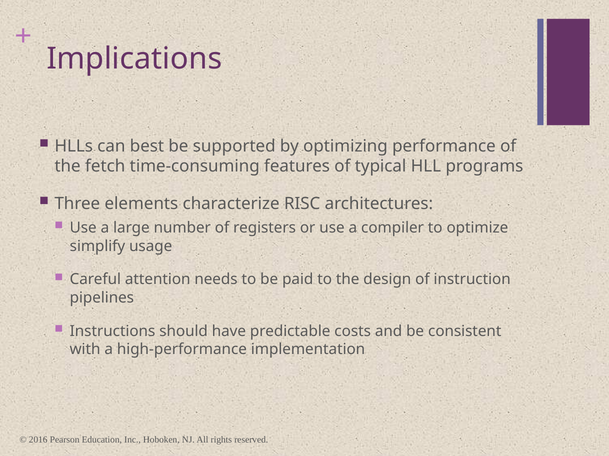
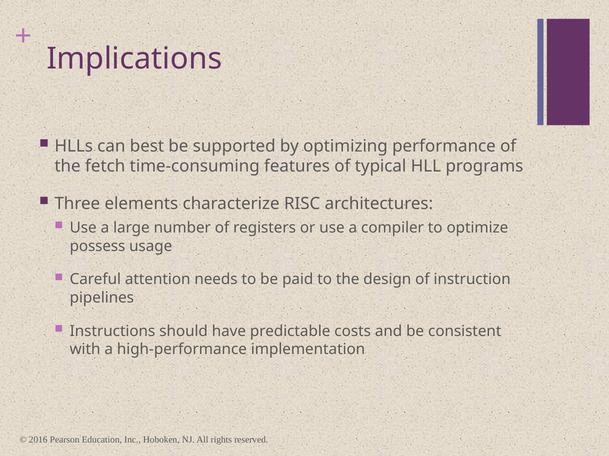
simplify: simplify -> possess
